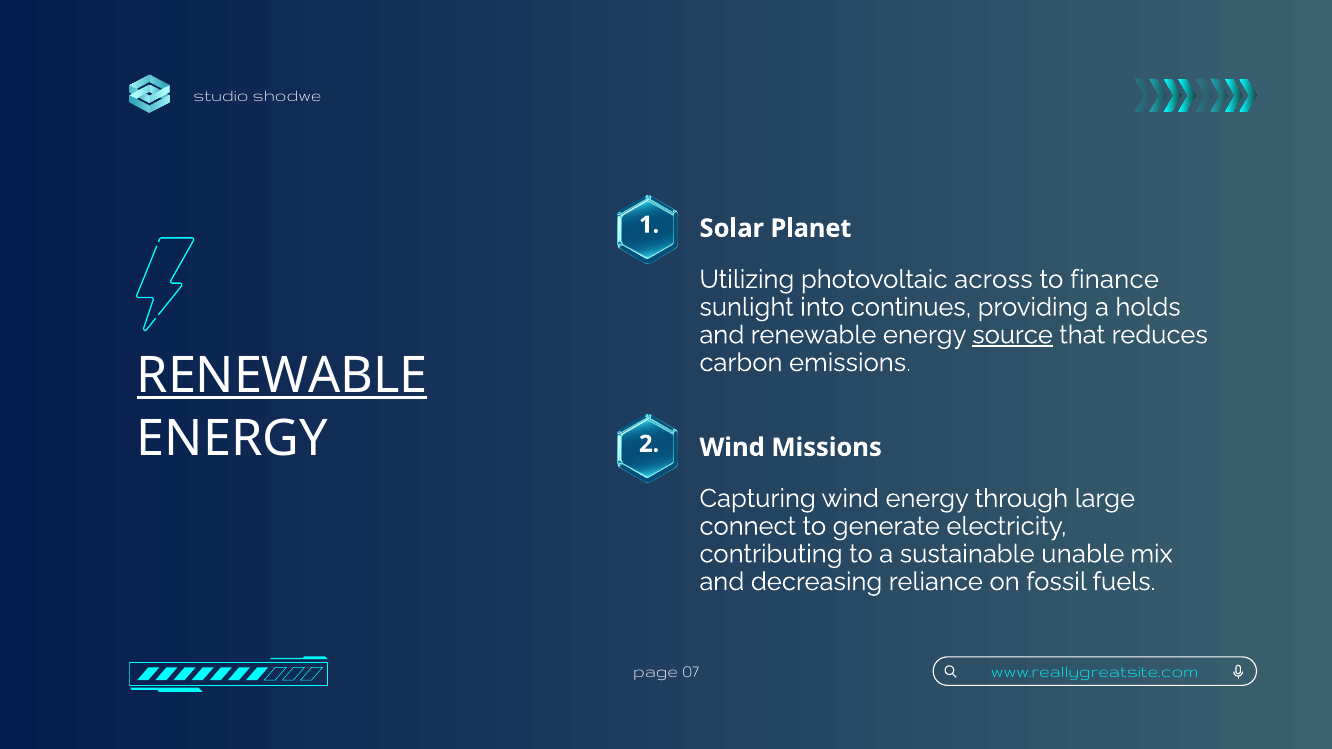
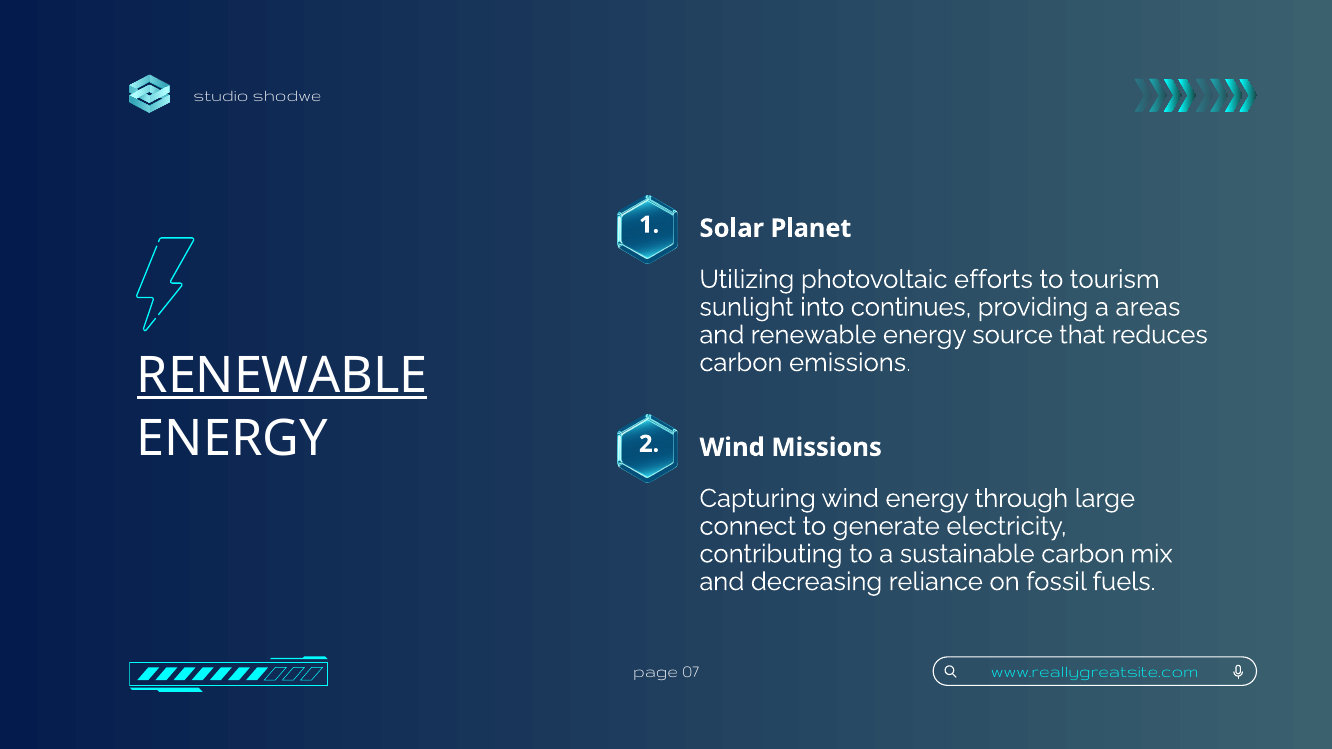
across: across -> efforts
finance: finance -> tourism
holds: holds -> areas
source underline: present -> none
sustainable unable: unable -> carbon
